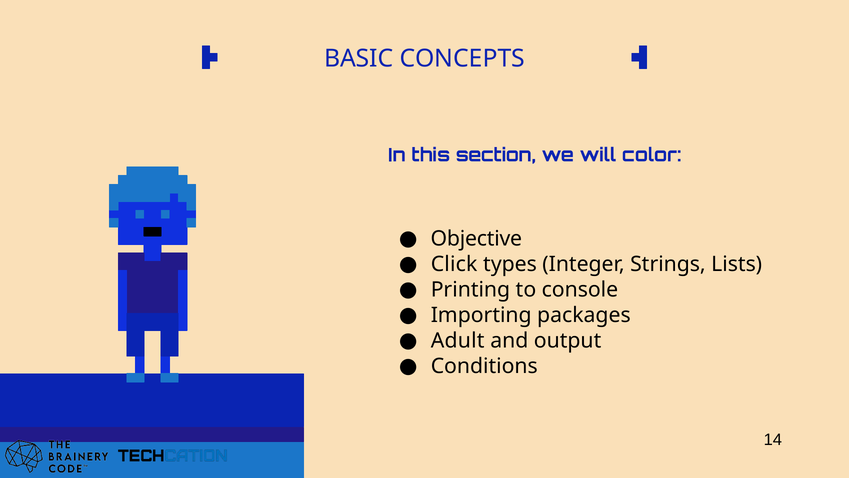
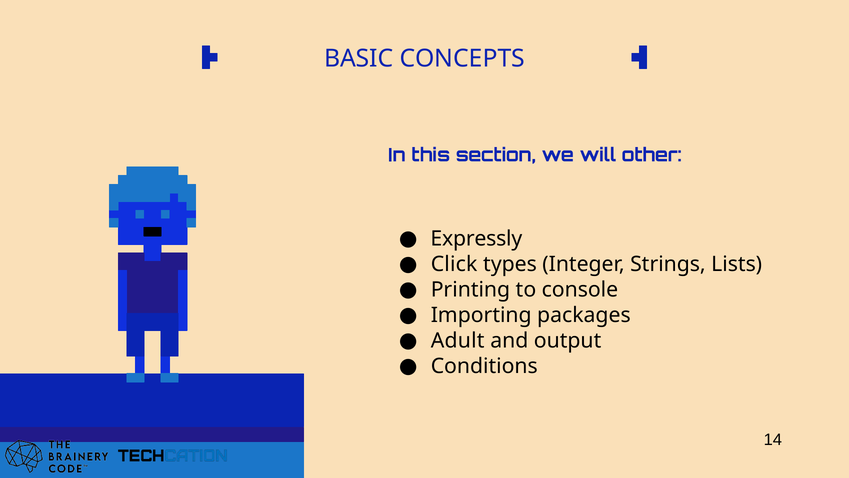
color: color -> other
Objective: Objective -> Expressly
